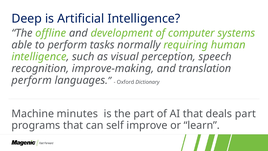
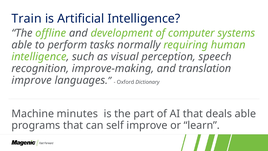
Deep: Deep -> Train
perform at (32, 80): perform -> improve
deals part: part -> able
